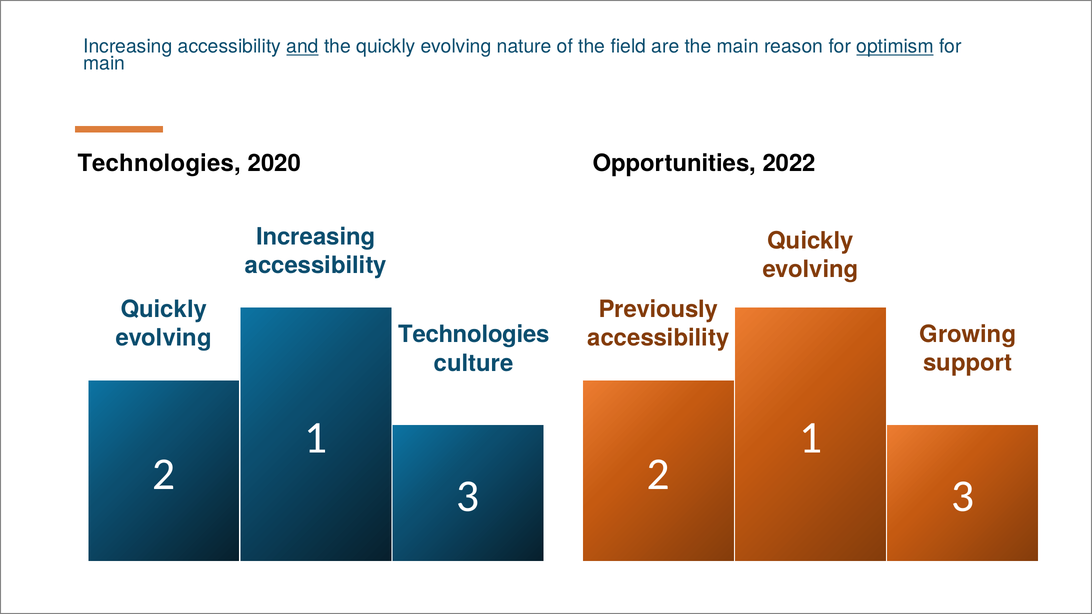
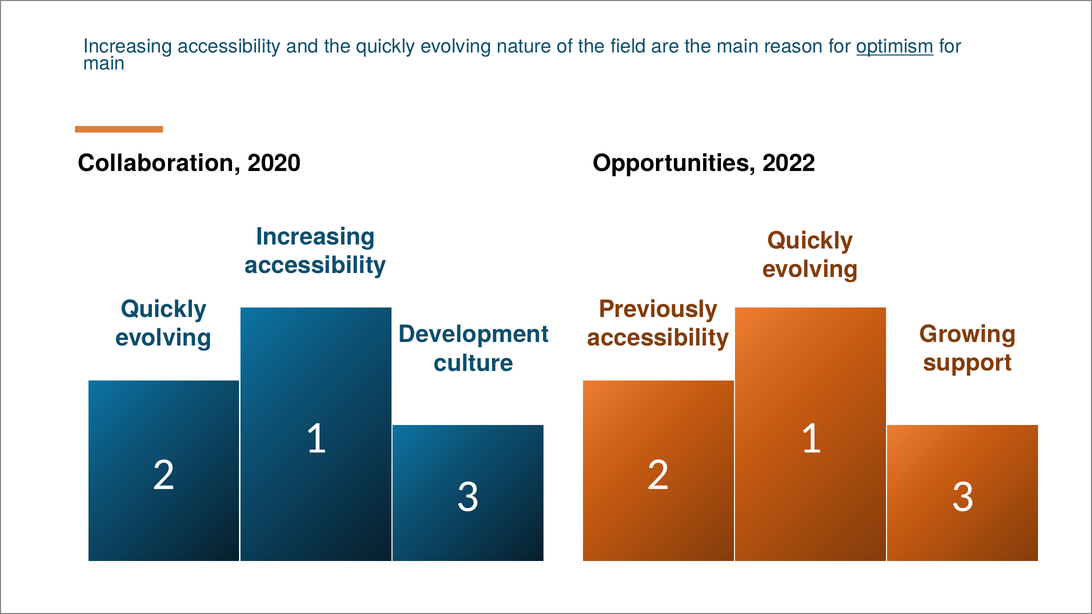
and underline: present -> none
Technologies at (159, 163): Technologies -> Collaboration
evolving Technologies: Technologies -> Development
